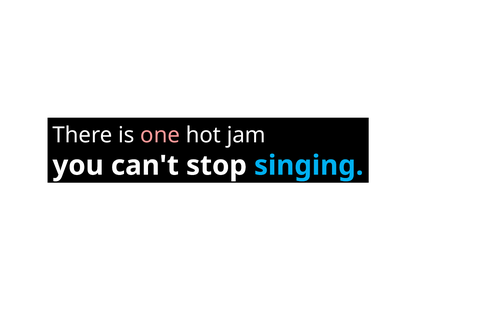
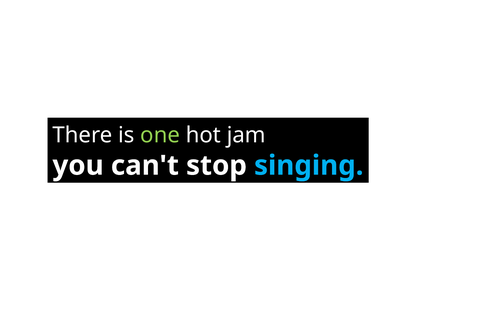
one colour: pink -> light green
